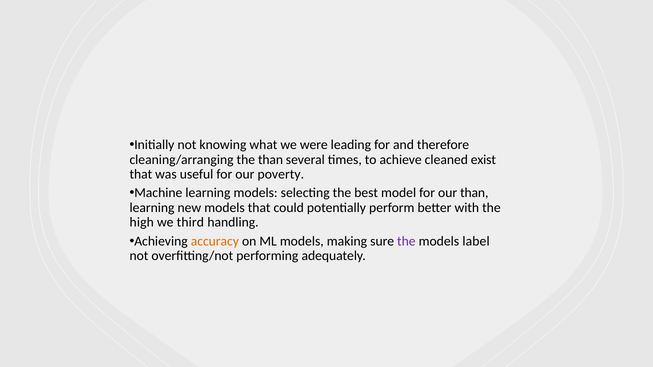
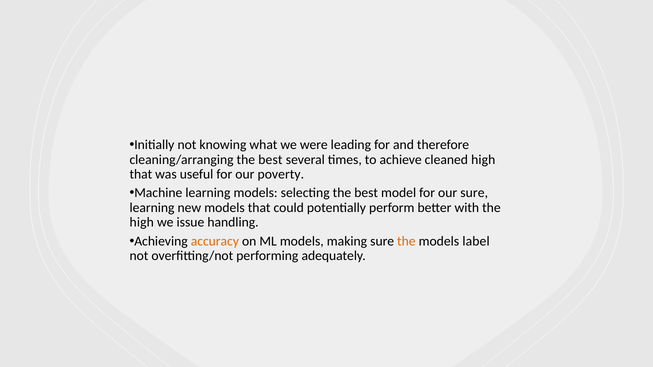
cleaning/arranging the than: than -> best
cleaned exist: exist -> high
our than: than -> sure
third: third -> issue
the at (406, 241) colour: purple -> orange
